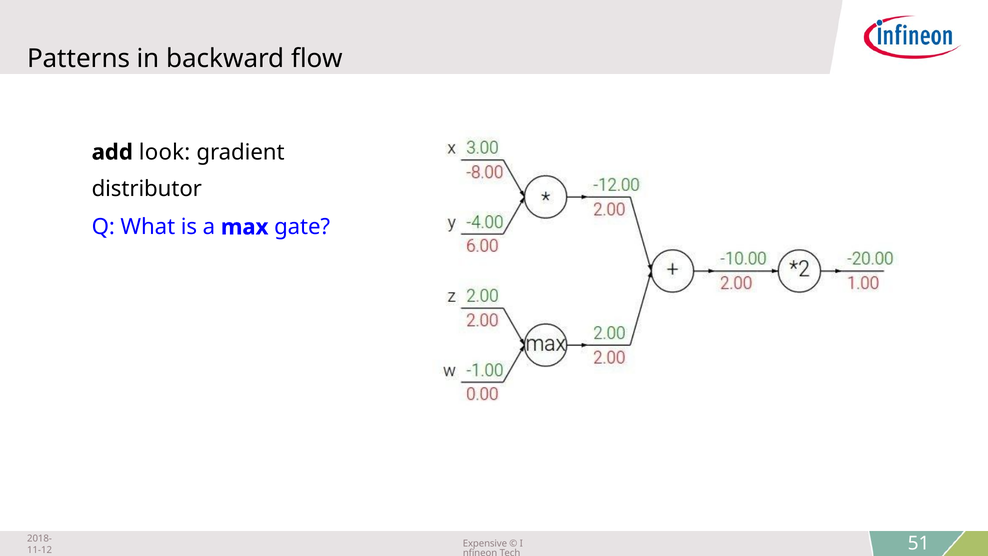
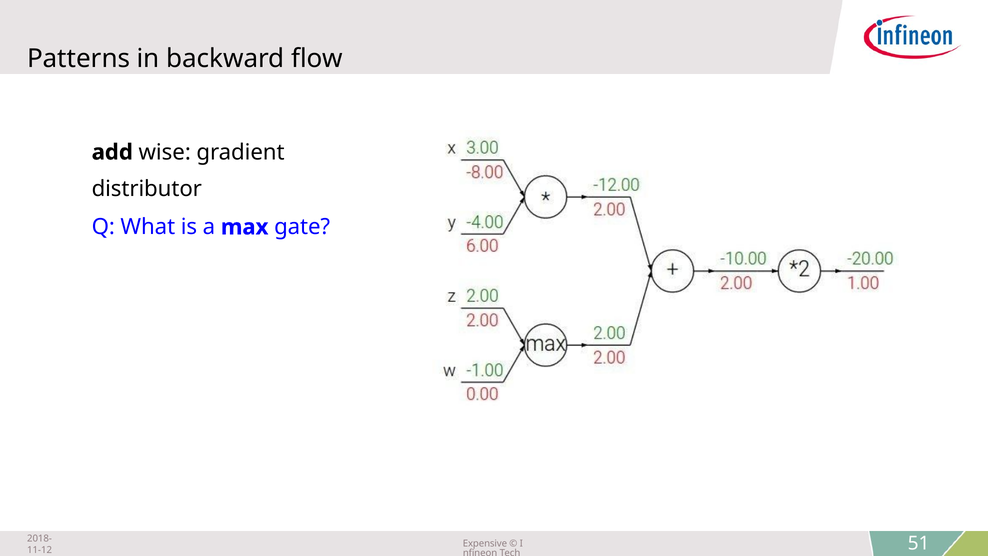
look: look -> wise
